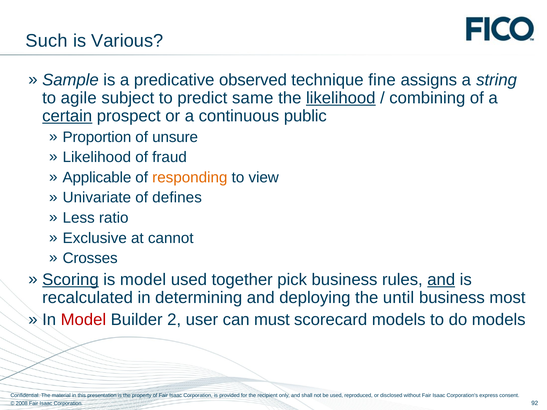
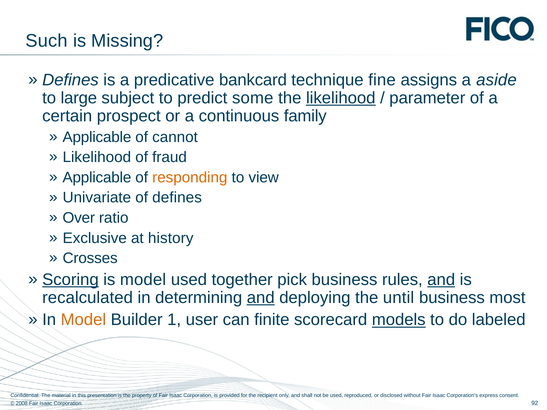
Various: Various -> Missing
Sample at (70, 80): Sample -> Defines
observed: observed -> bankcard
string: string -> aside
agile: agile -> large
same: same -> some
combining: combining -> parameter
certain underline: present -> none
public: public -> family
Proportion at (97, 137): Proportion -> Applicable
unsure: unsure -> cannot
Less: Less -> Over
cannot: cannot -> history
and at (261, 298) underline: none -> present
Model at (83, 320) colour: red -> orange
2: 2 -> 1
must: must -> finite
models at (399, 320) underline: none -> present
do models: models -> labeled
